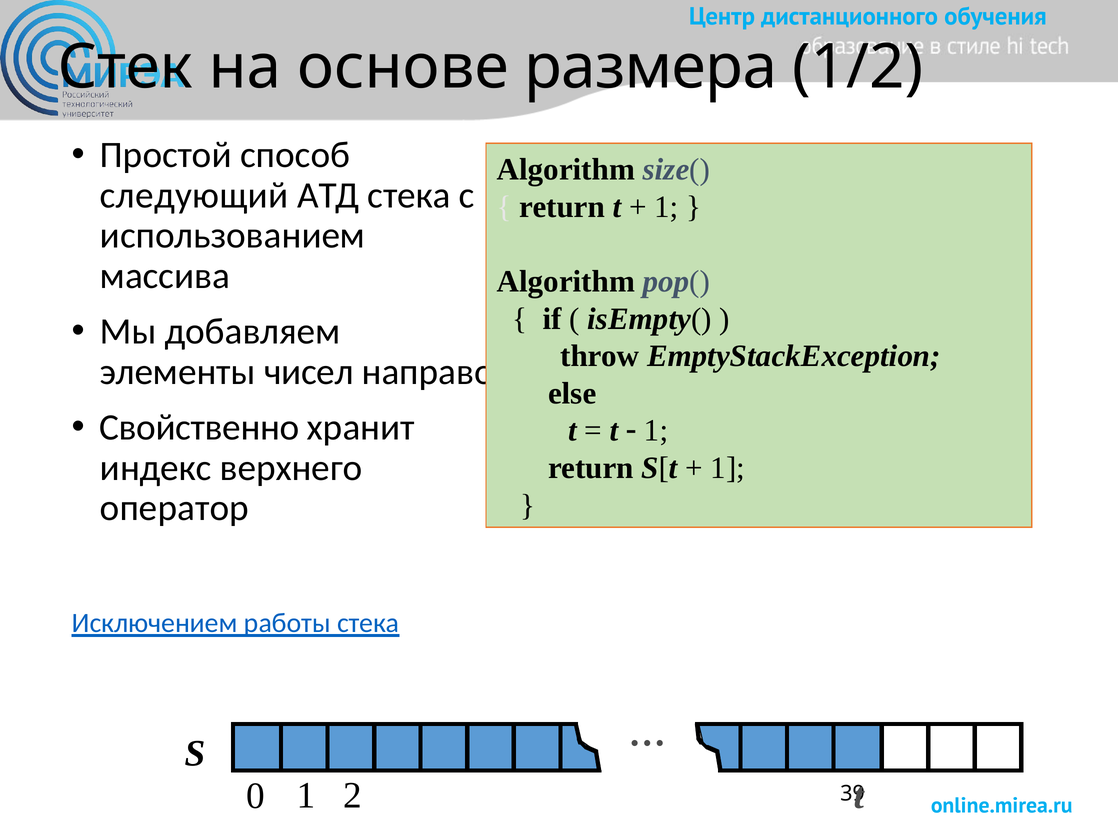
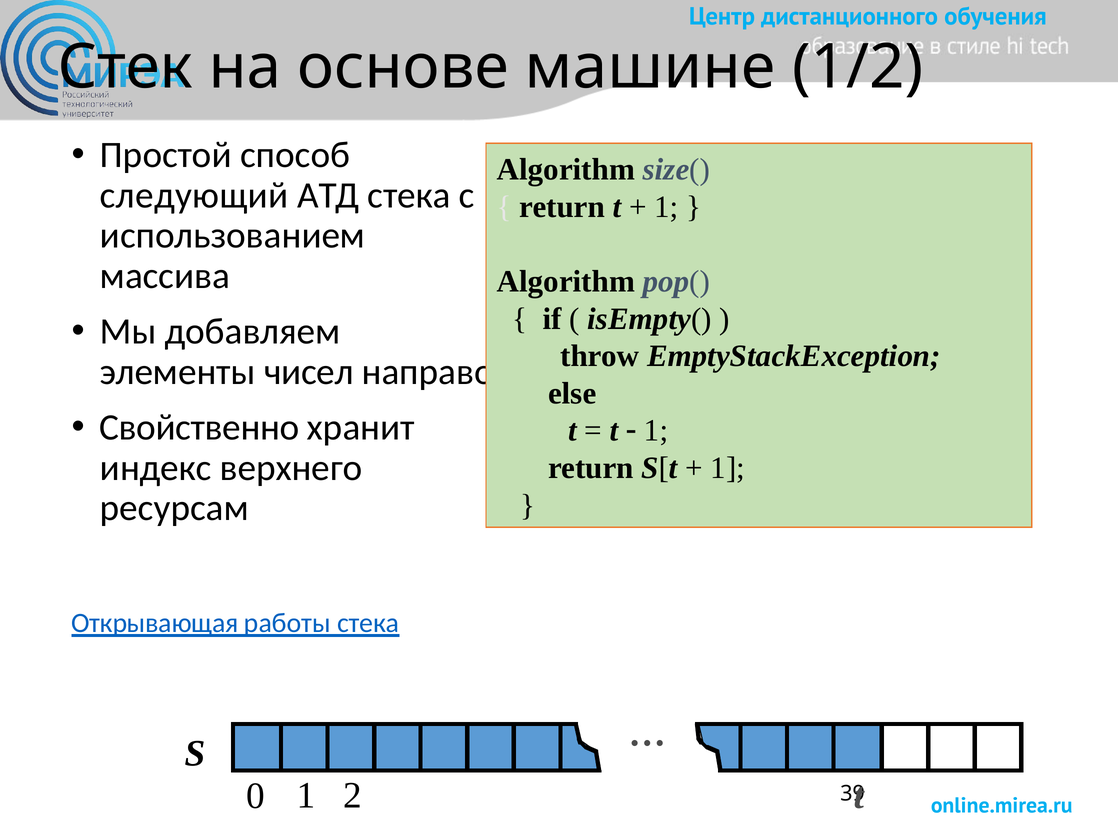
размера: размера -> машине
оператор: оператор -> ресурсам
Исключением: Исключением -> Открывающая
